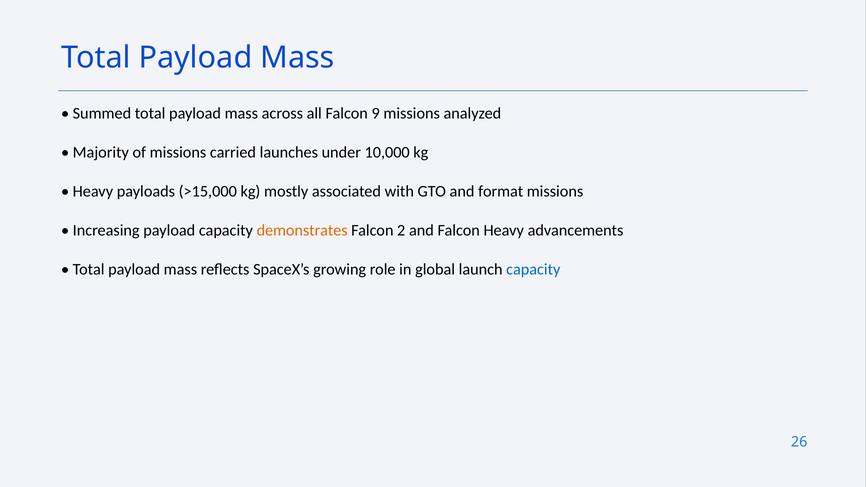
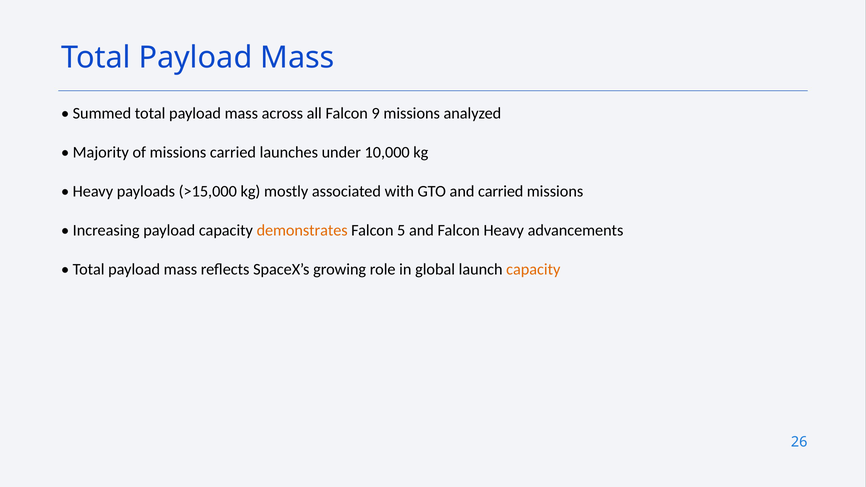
and format: format -> carried
2: 2 -> 5
capacity at (533, 269) colour: blue -> orange
